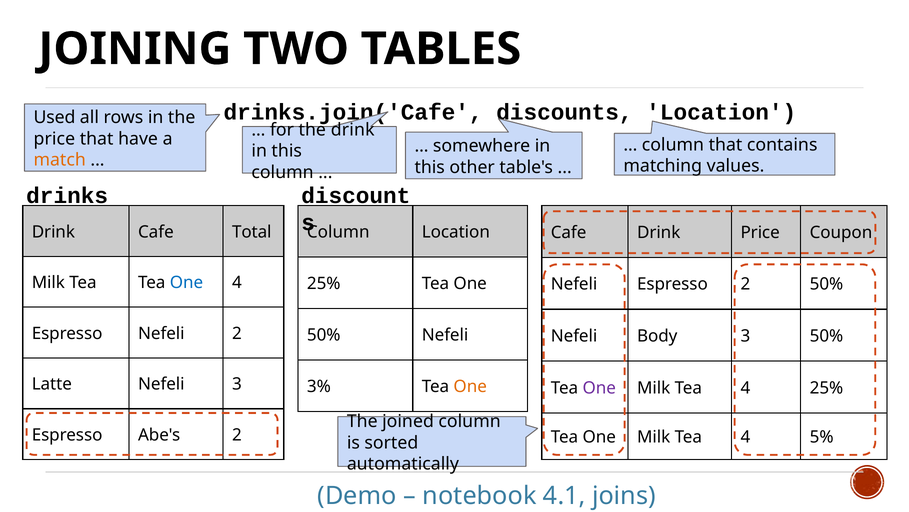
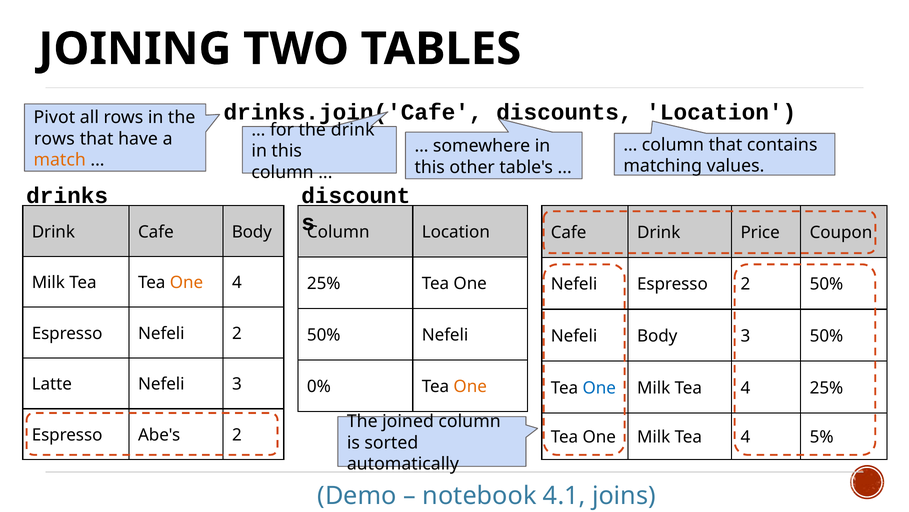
Used: Used -> Pivot
price at (54, 139): price -> rows
Cafe Total: Total -> Body
One at (186, 282) colour: blue -> orange
3%: 3% -> 0%
One at (599, 387) colour: purple -> blue
